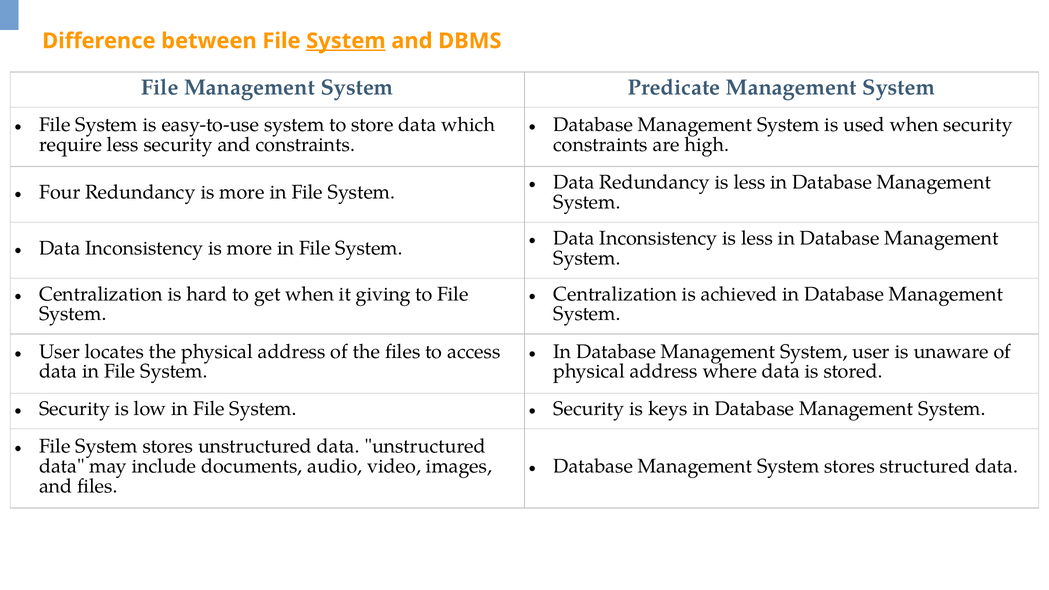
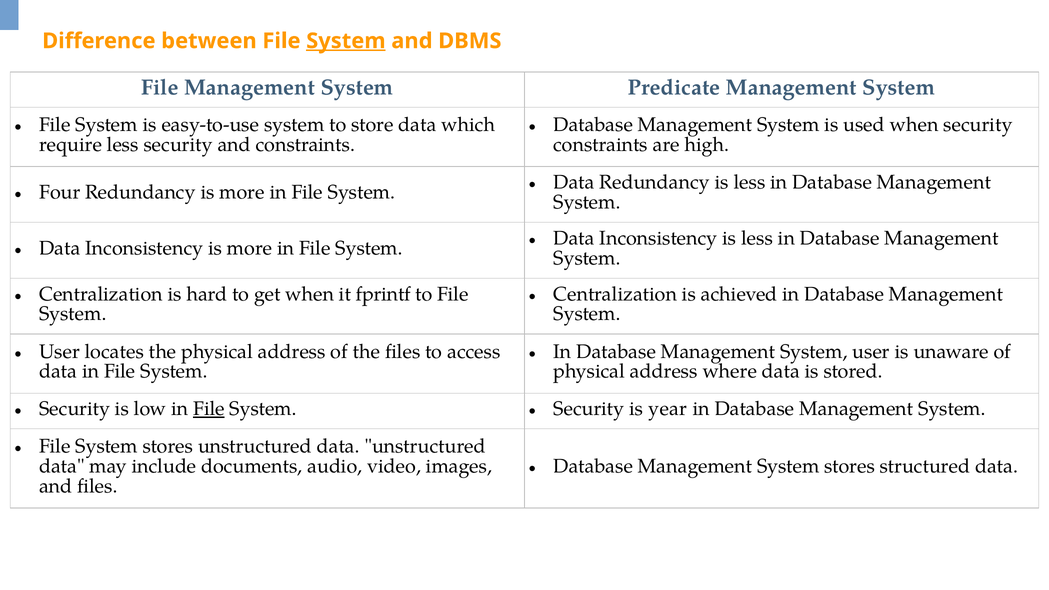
giving: giving -> fprintf
File at (209, 409) underline: none -> present
keys: keys -> year
